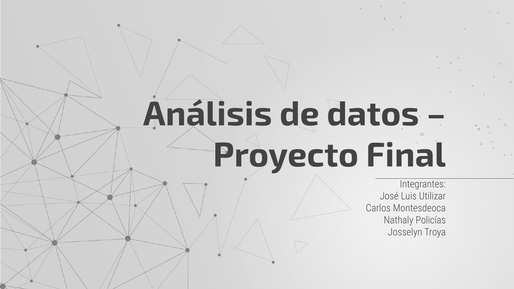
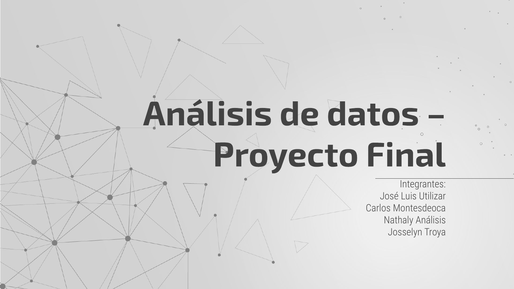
Nathaly Policías: Policías -> Análisis
